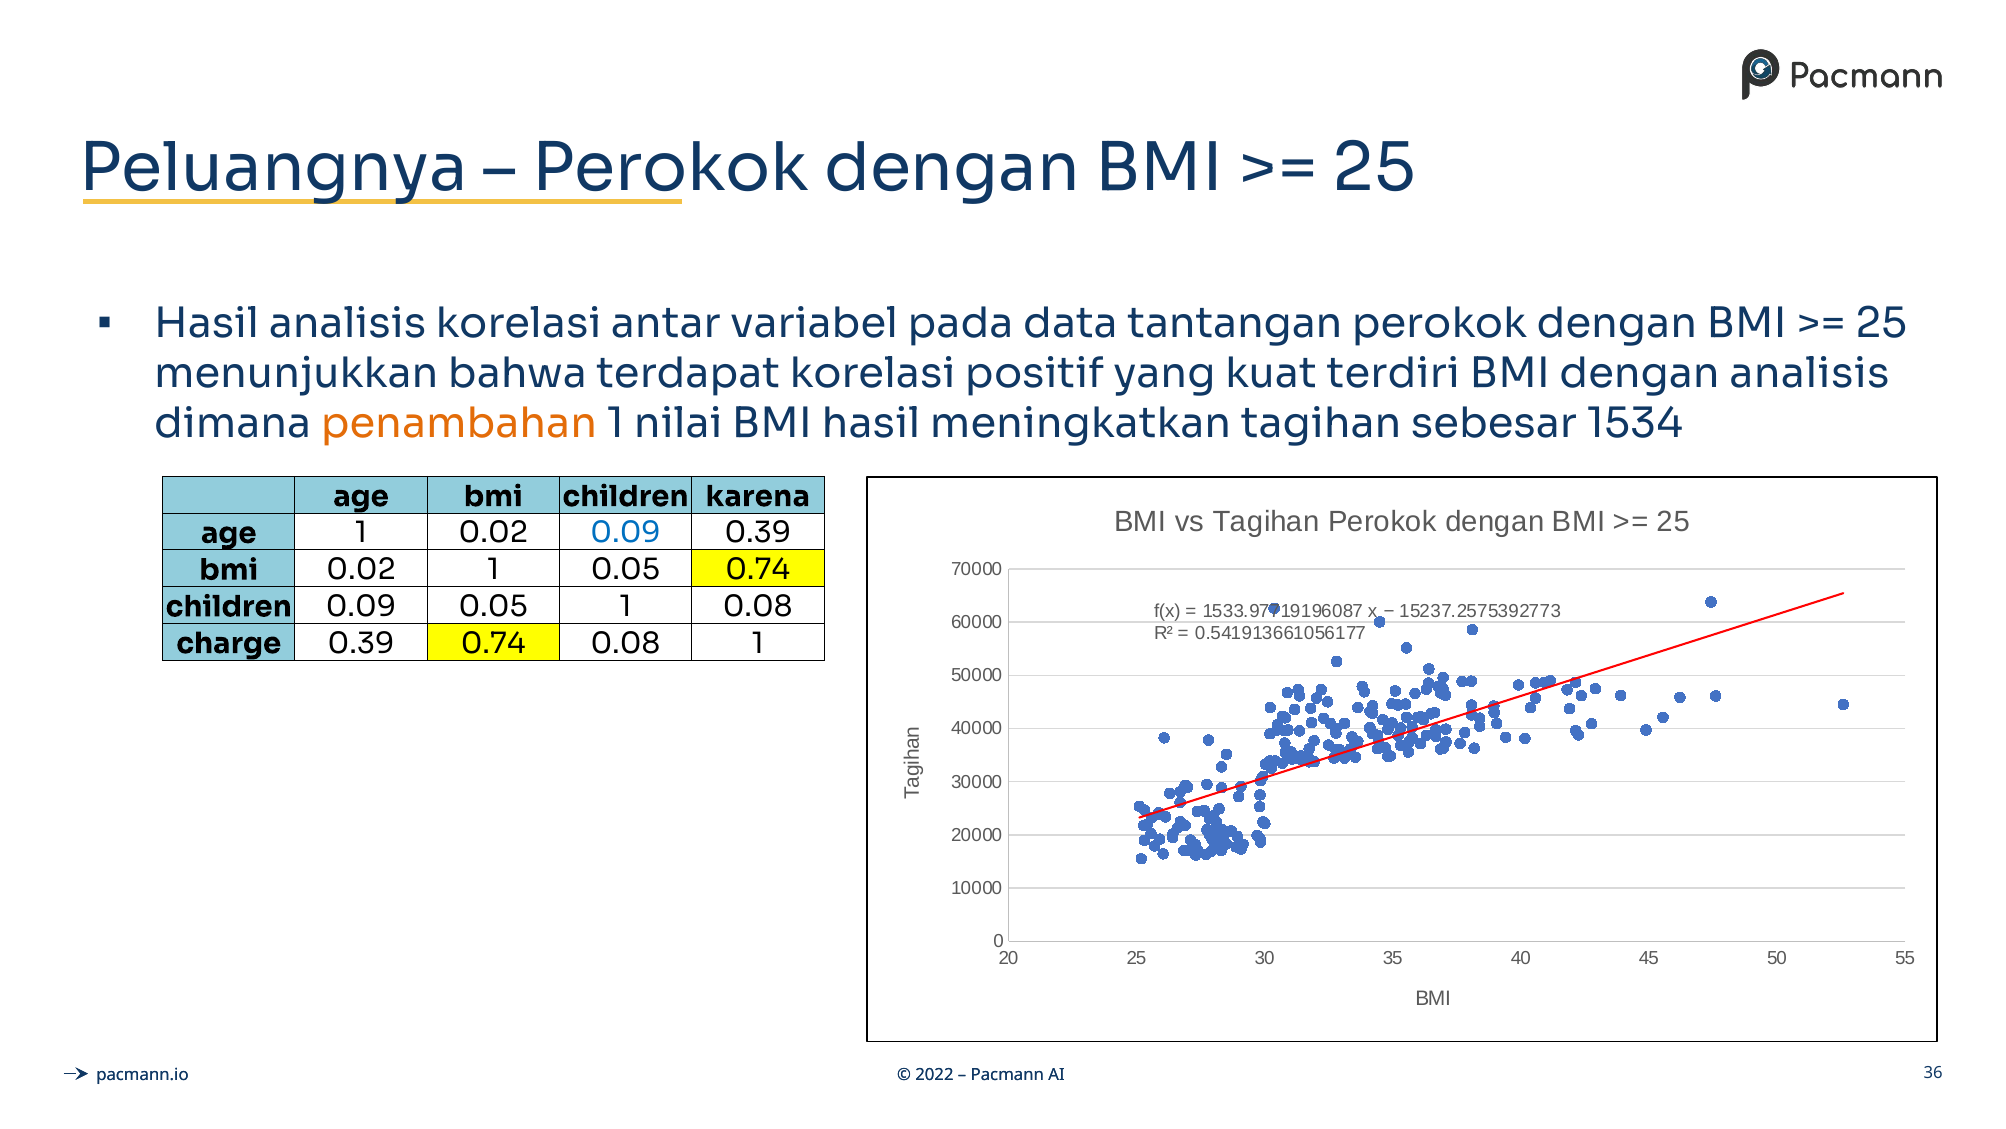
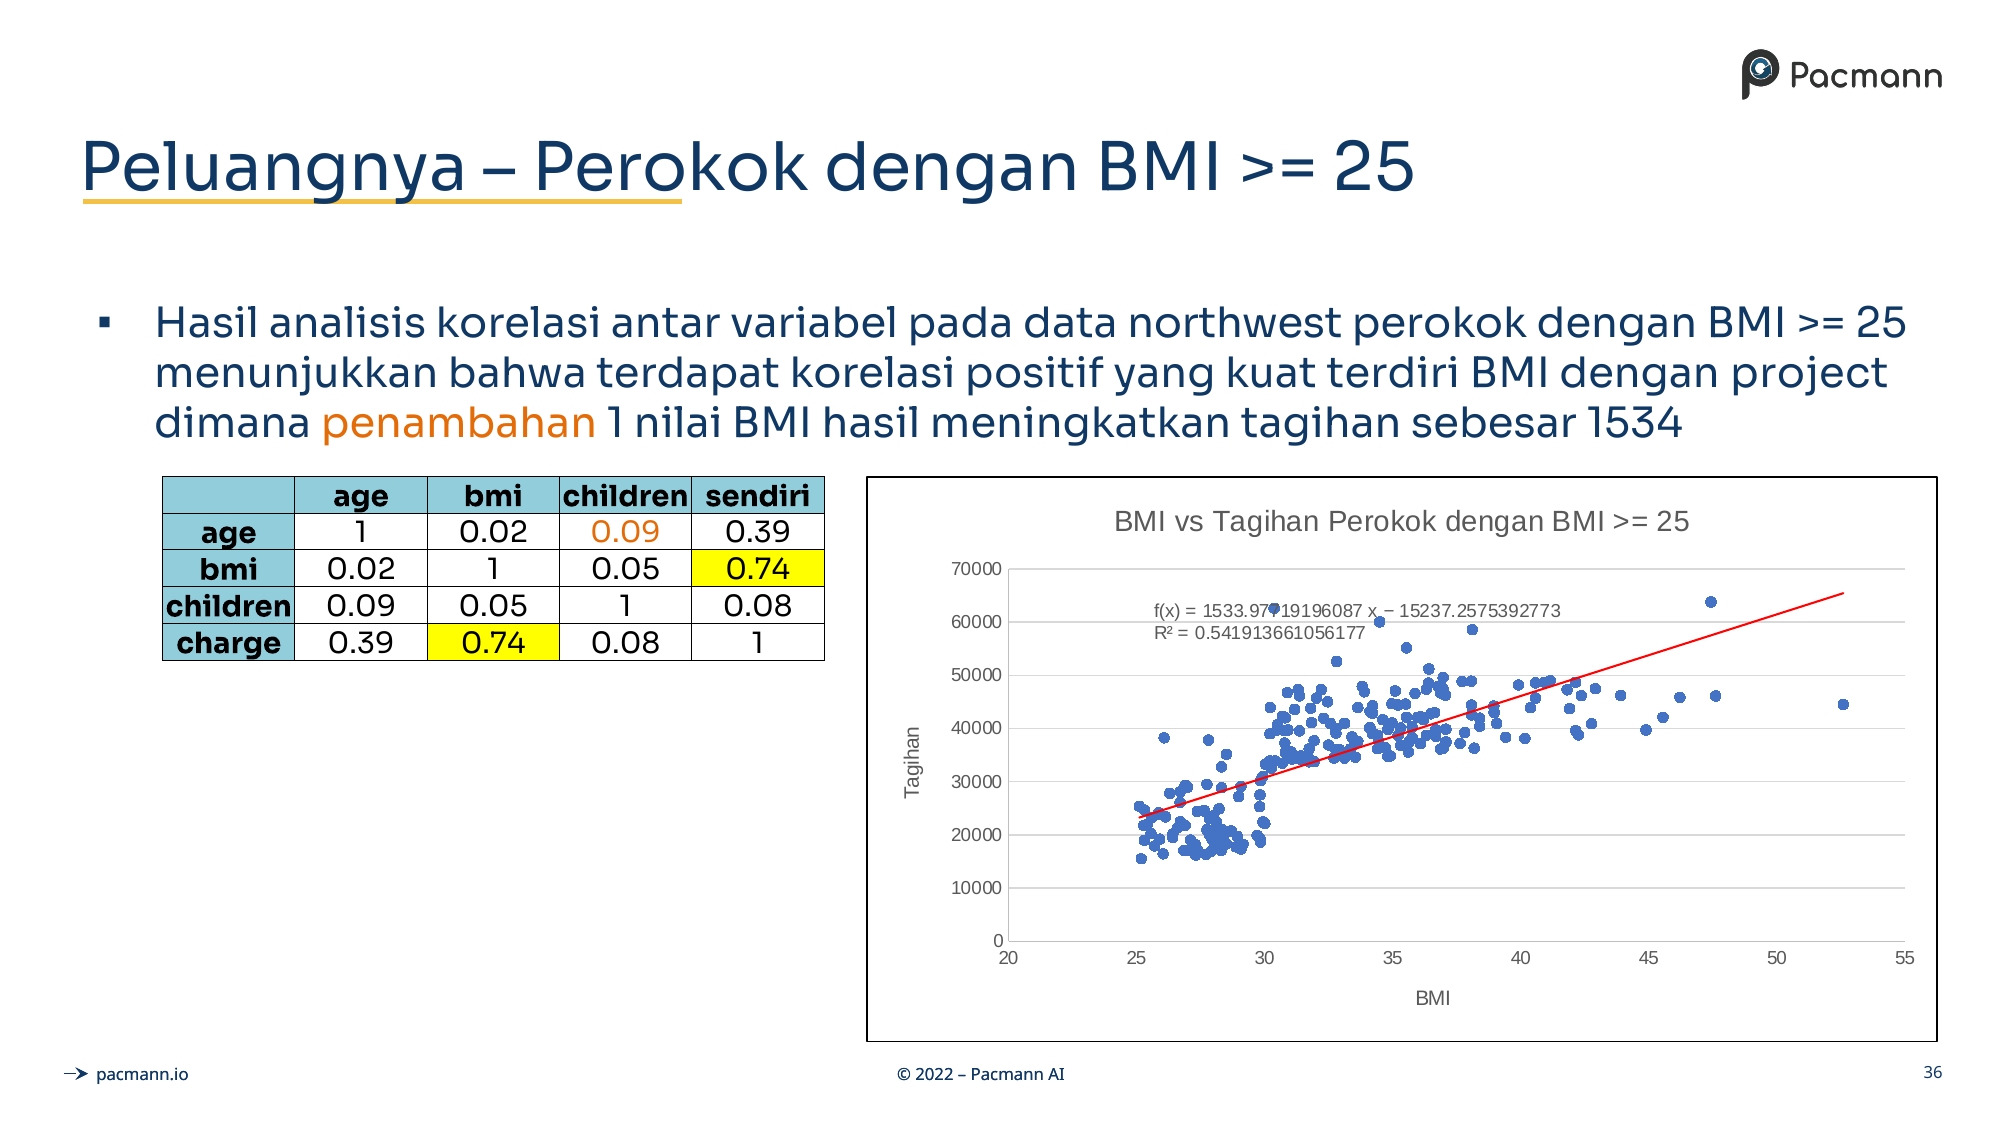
tantangan: tantangan -> northwest
dengan analisis: analisis -> project
karena: karena -> sendiri
0.09 at (626, 533) colour: blue -> orange
